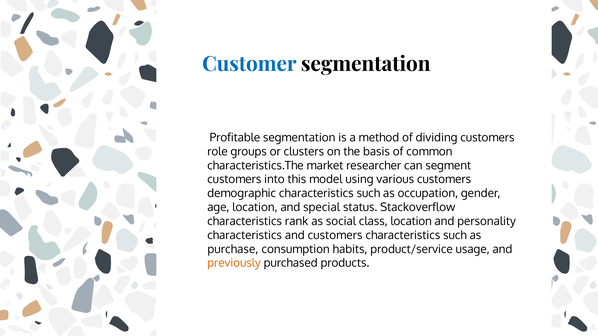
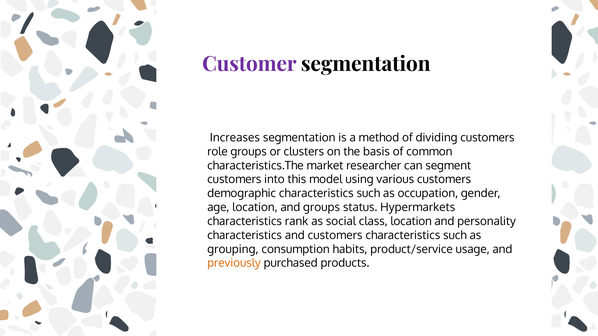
Customer colour: blue -> purple
Profitable: Profitable -> Increases
and special: special -> groups
Stackoverflow: Stackoverflow -> Hypermarkets
purchase: purchase -> grouping
